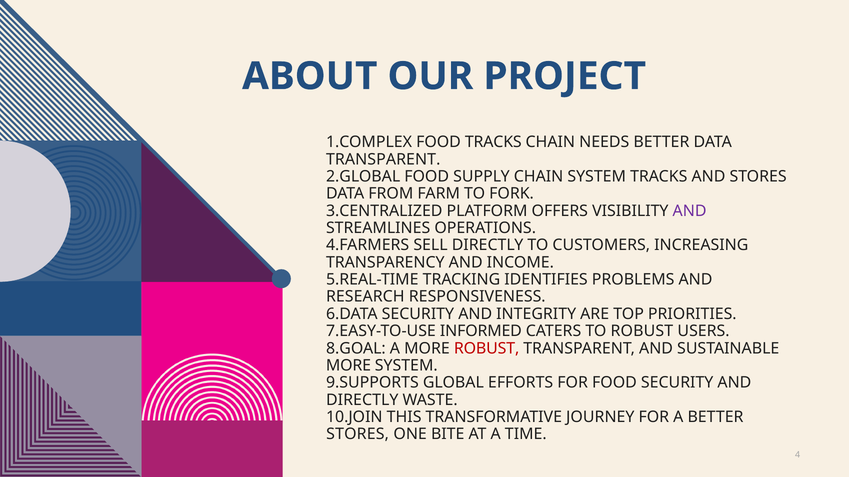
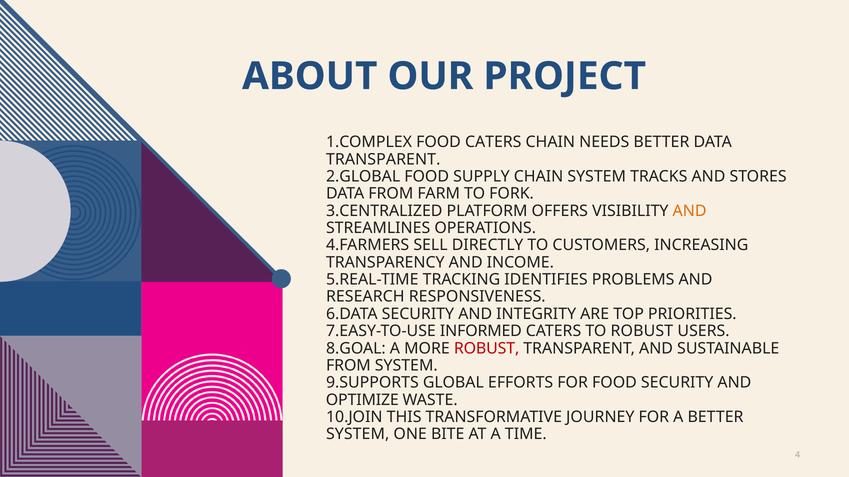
FOOD TRACKS: TRACKS -> CATERS
AND at (690, 211) colour: purple -> orange
MORE at (348, 366): MORE -> FROM
DIRECTLY at (362, 400): DIRECTLY -> OPTIMIZE
STORES at (358, 435): STORES -> SYSTEM
